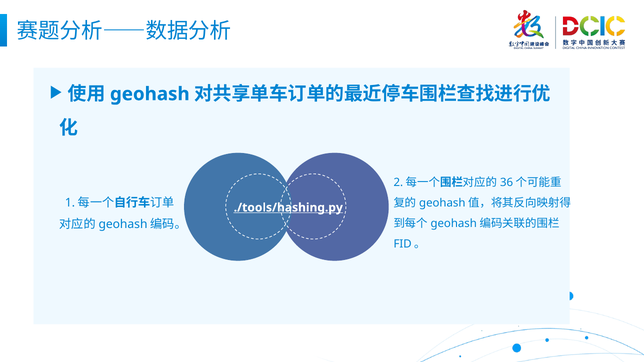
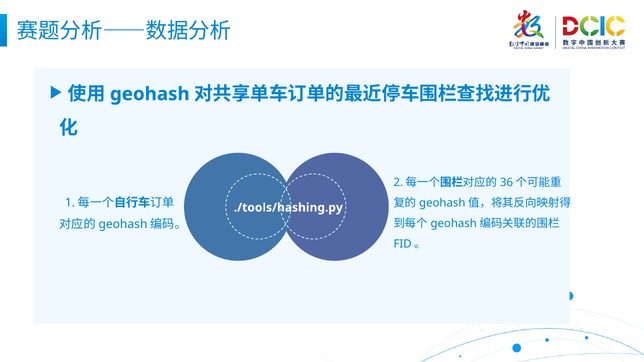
./tools/hashing.py underline: present -> none
